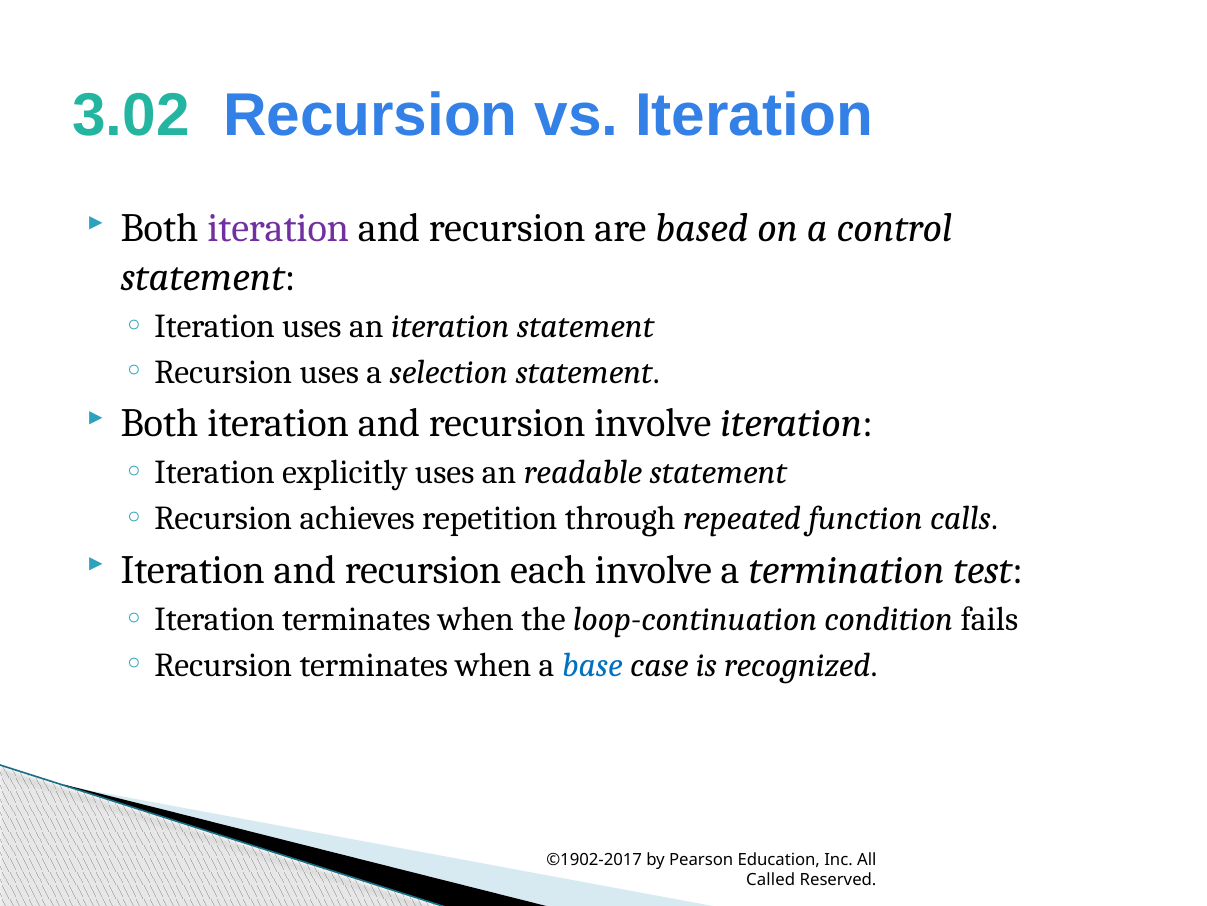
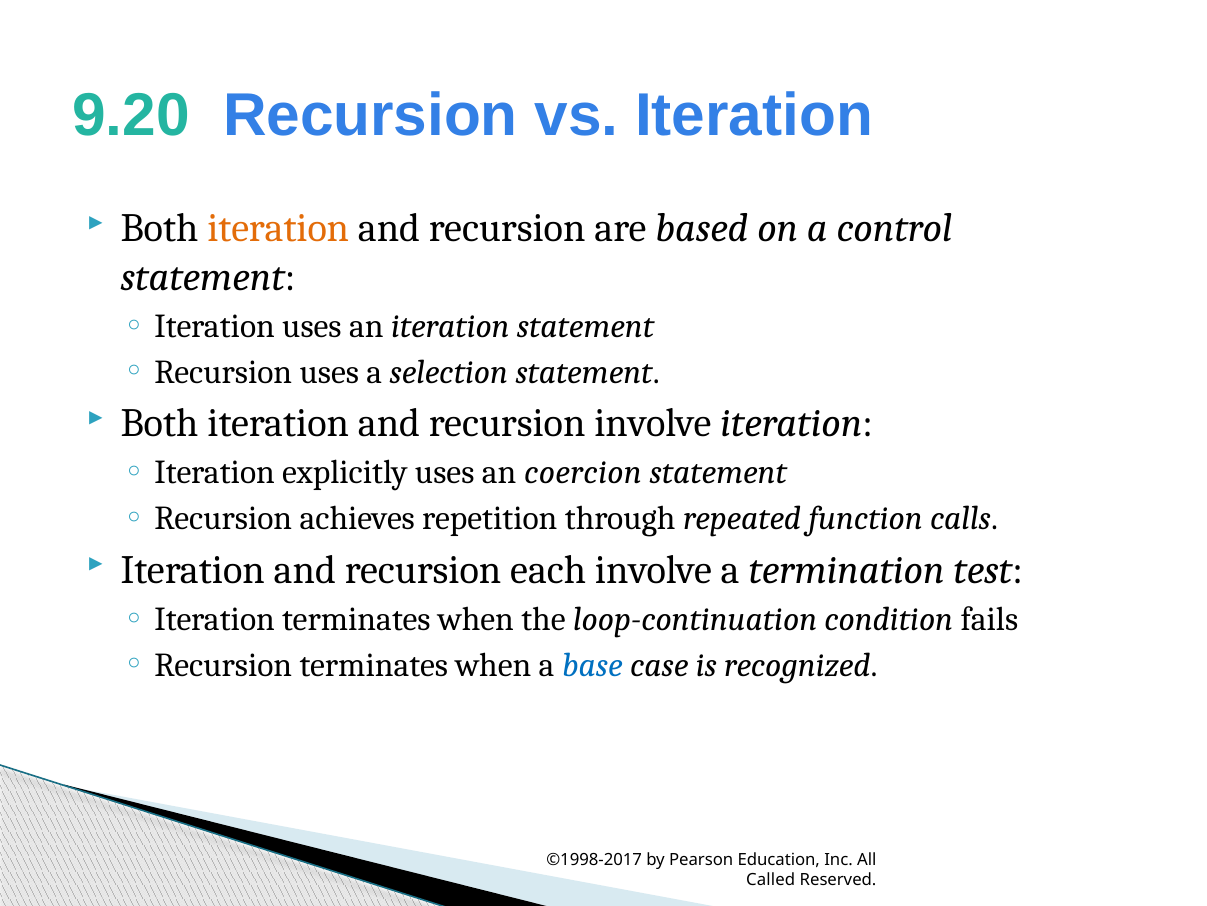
3.02: 3.02 -> 9.20
iteration at (278, 228) colour: purple -> orange
readable: readable -> coercion
©1902-2017: ©1902-2017 -> ©1998-2017
